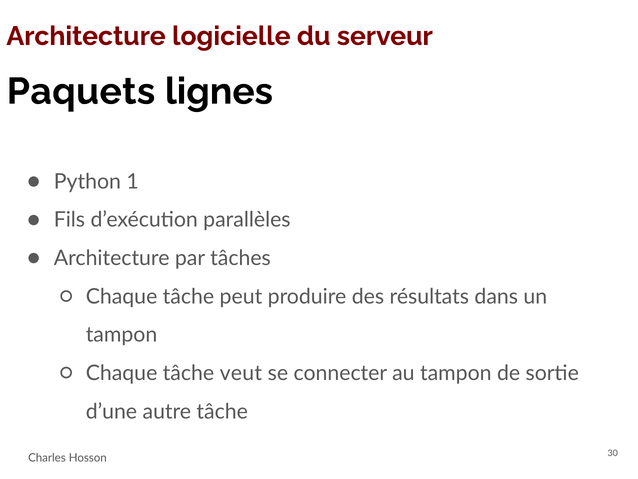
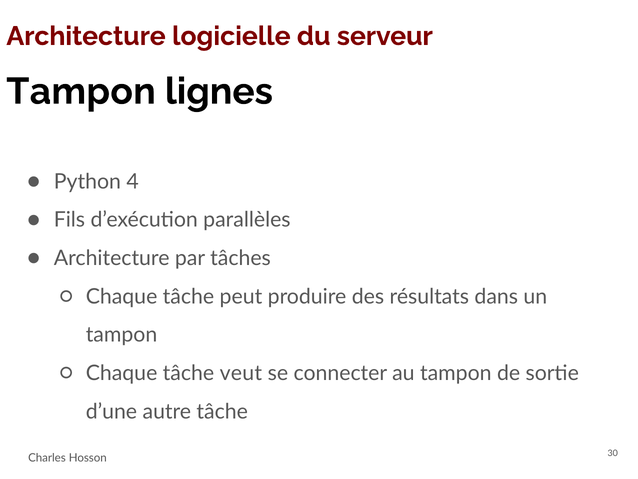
Paquets at (81, 91): Paquets -> Tampon
1: 1 -> 4
